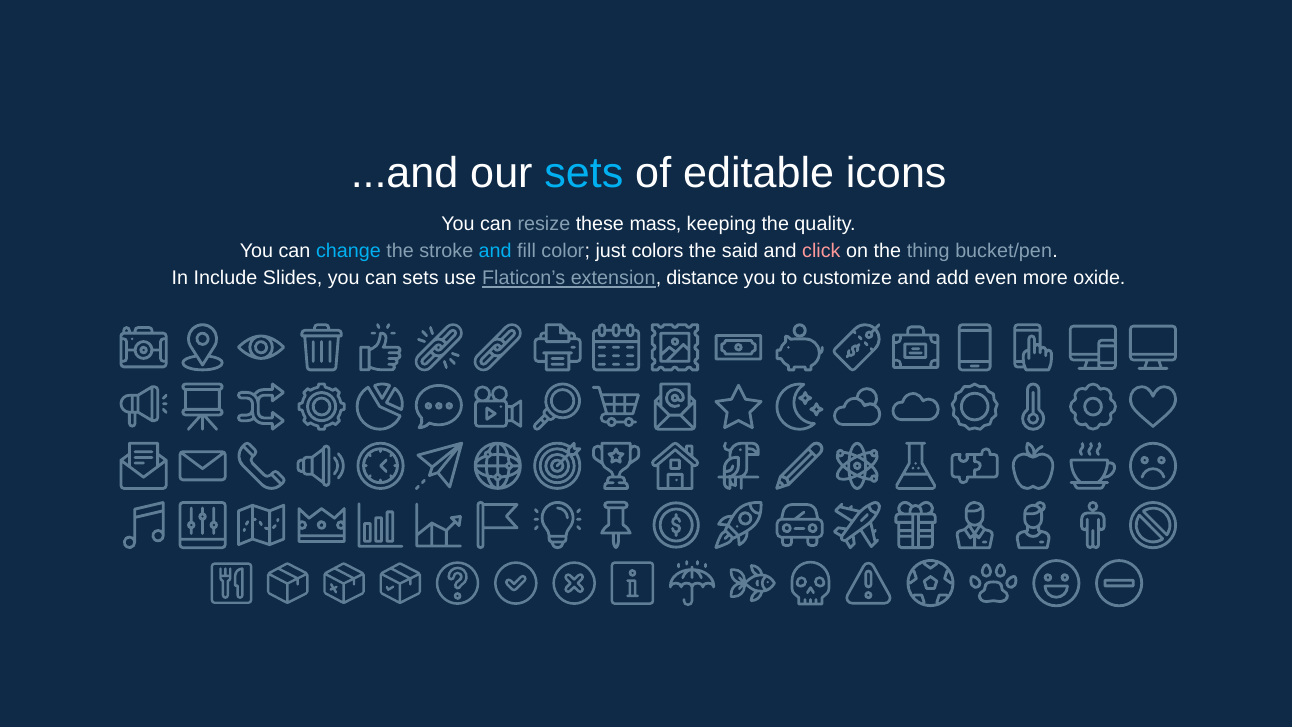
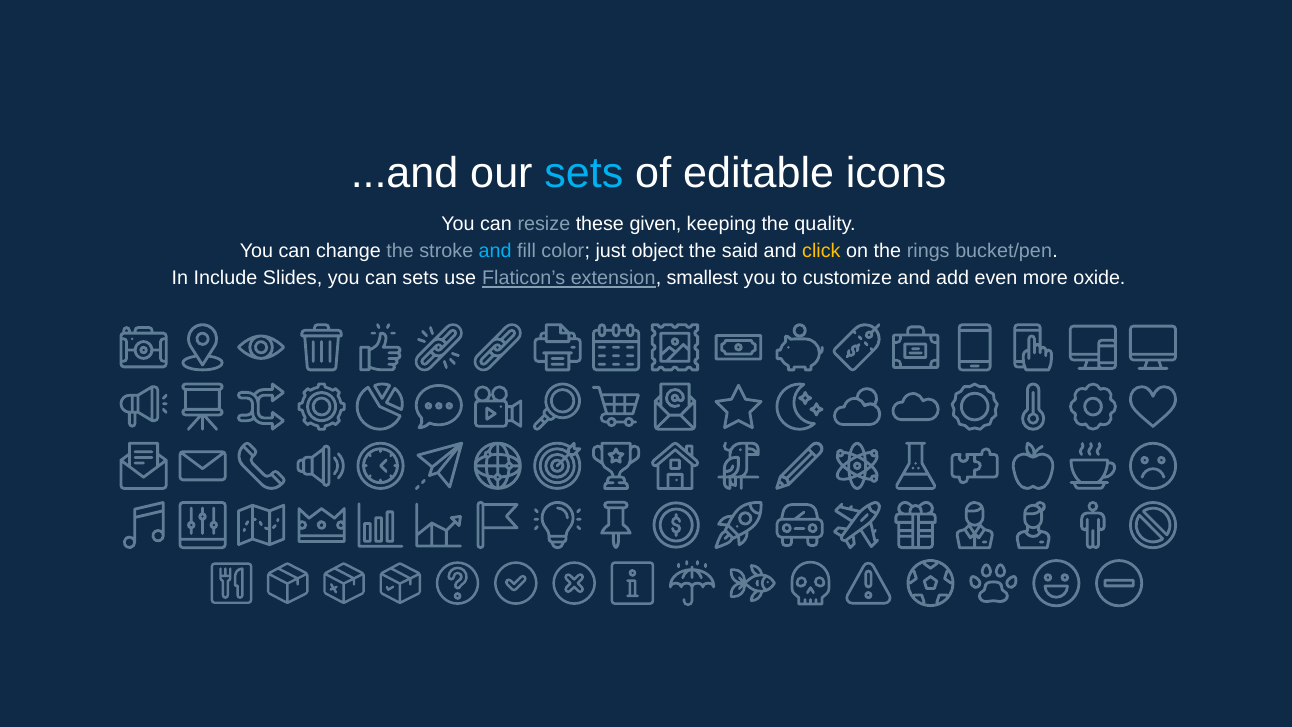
mass: mass -> given
change colour: light blue -> white
colors: colors -> object
click colour: pink -> yellow
thing: thing -> rings
distance: distance -> smallest
